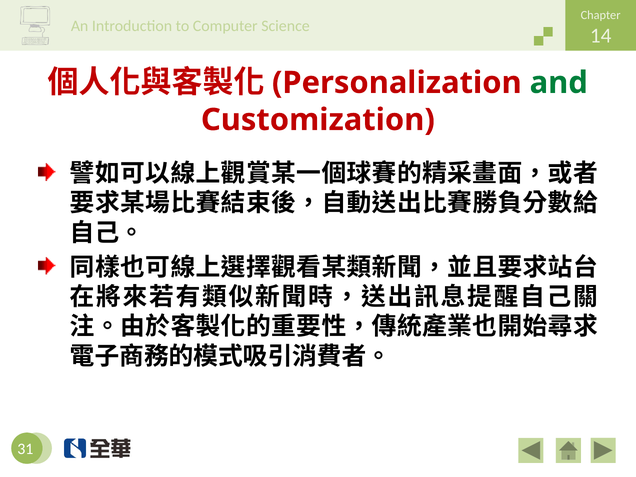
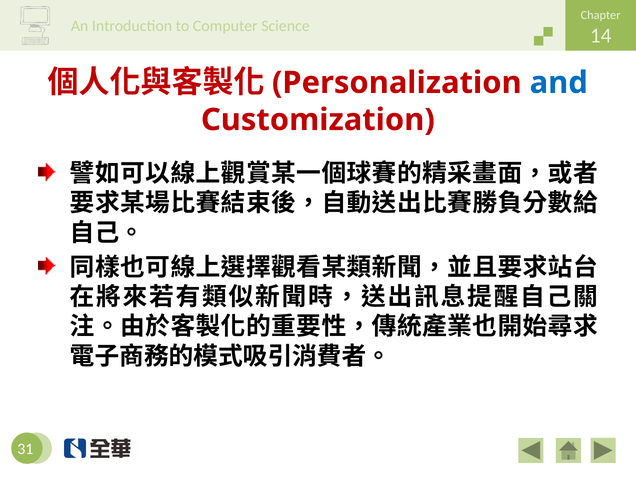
and colour: green -> blue
